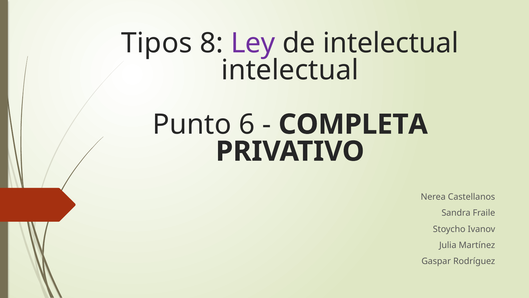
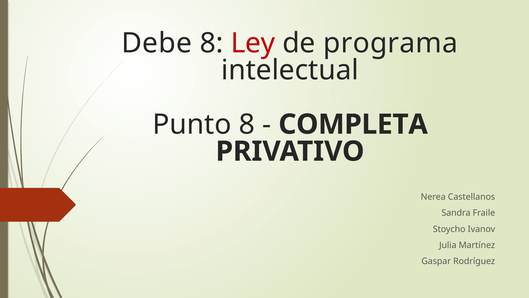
Tipos: Tipos -> Debe
Ley colour: purple -> red
de intelectual: intelectual -> programa
Punto 6: 6 -> 8
